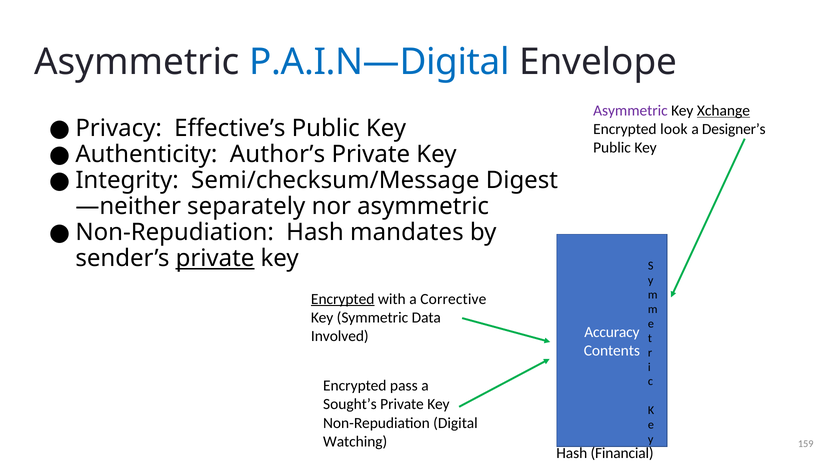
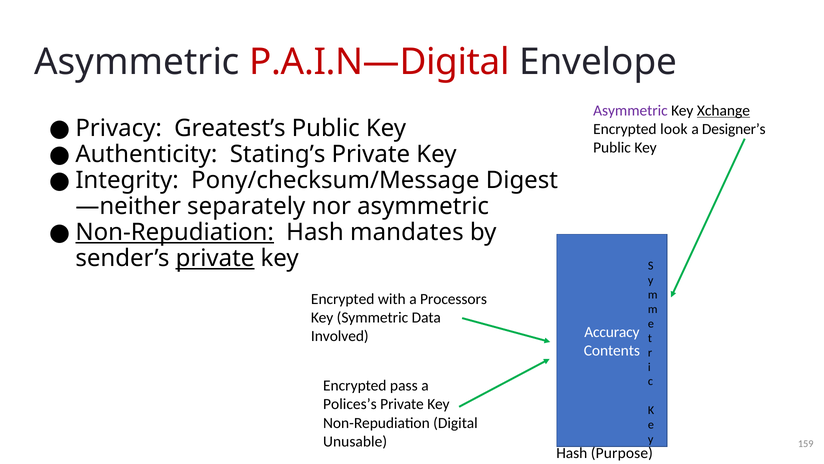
P.A.I.N—Digital colour: blue -> red
Effective’s: Effective’s -> Greatest’s
Author’s: Author’s -> Stating’s
Semi/checksum/Message: Semi/checksum/Message -> Pony/checksum/Message
Non-Repudiation at (175, 232) underline: none -> present
Encrypted at (343, 299) underline: present -> none
Corrective: Corrective -> Processors
Sought’s: Sought’s -> Polices’s
Watching: Watching -> Unusable
Financial: Financial -> Purpose
